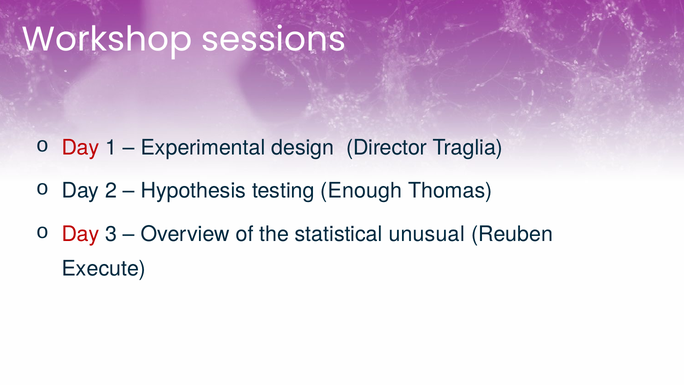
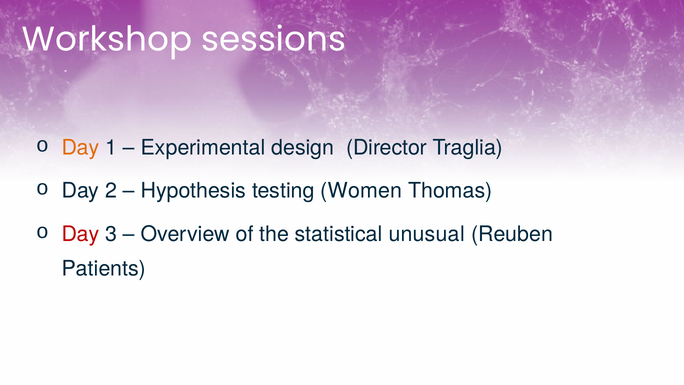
Day at (81, 148) colour: red -> orange
Enough: Enough -> Women
Execute: Execute -> Patients
